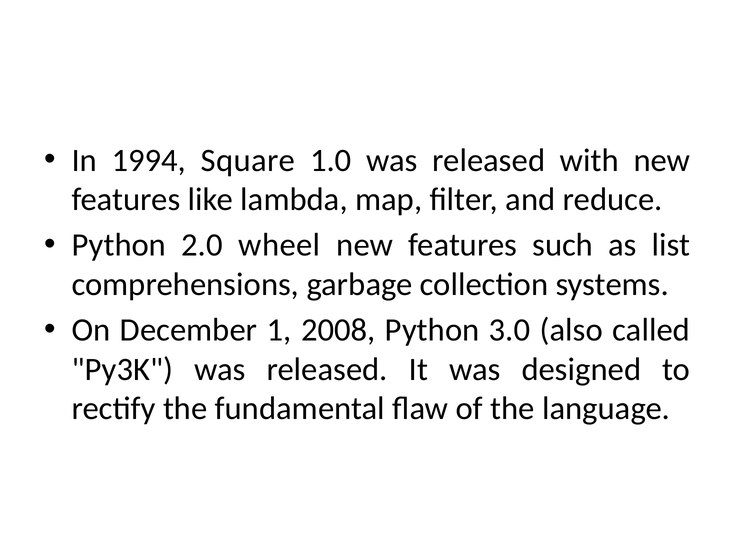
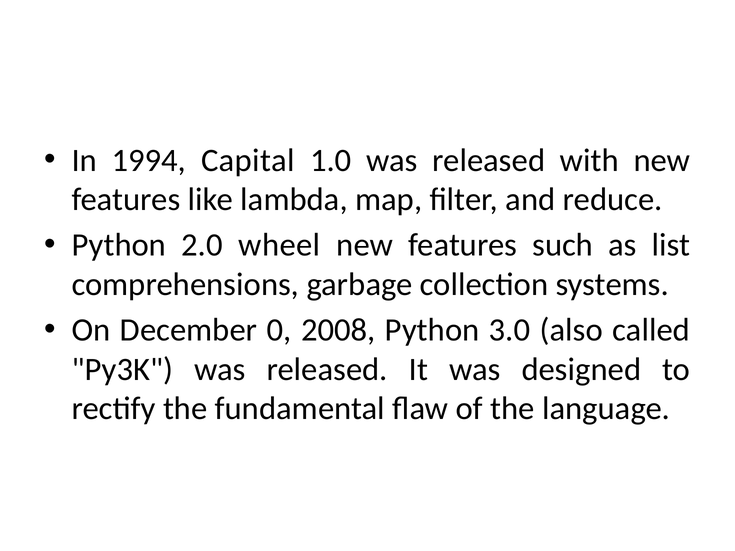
Square: Square -> Capital
1: 1 -> 0
